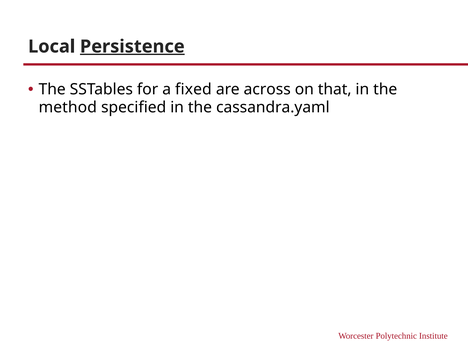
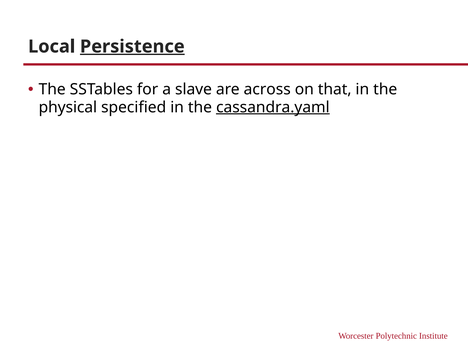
fixed: fixed -> slave
method: method -> physical
cassandra.yaml underline: none -> present
